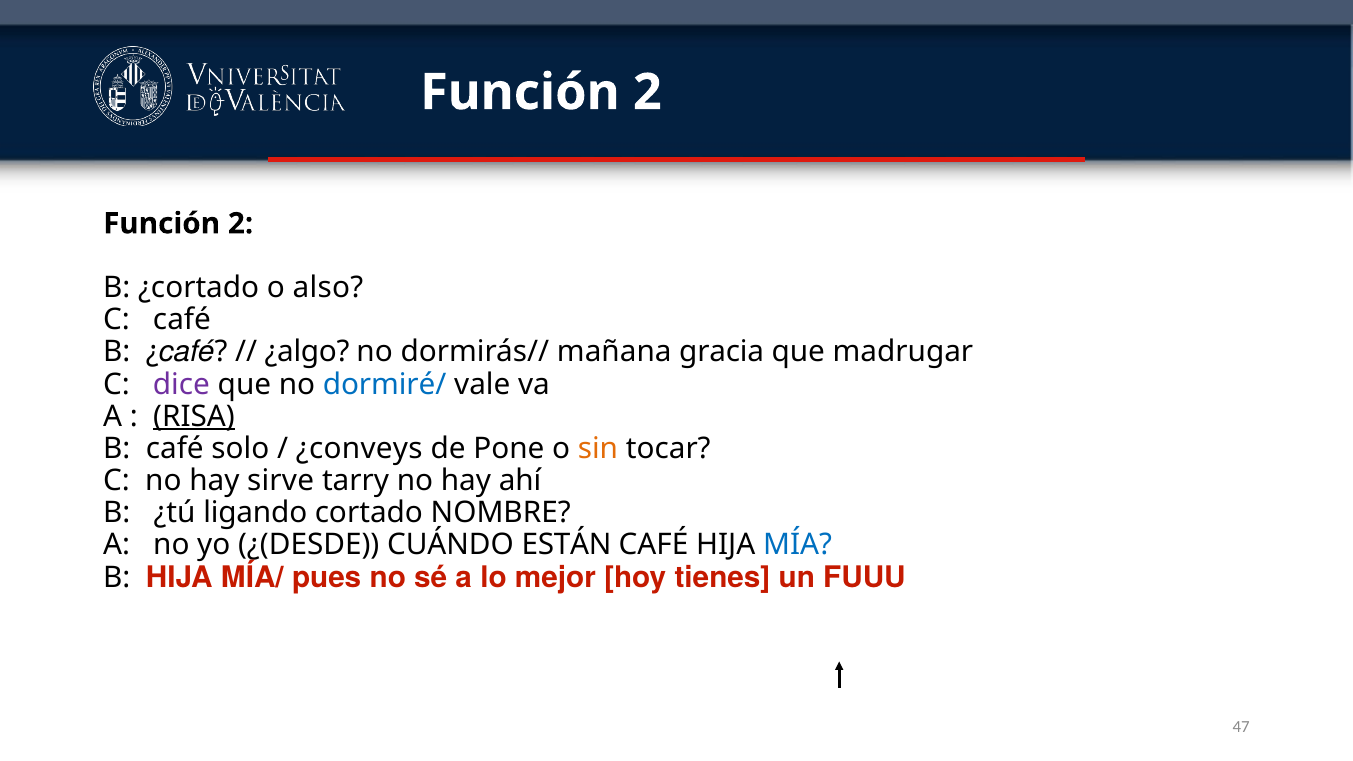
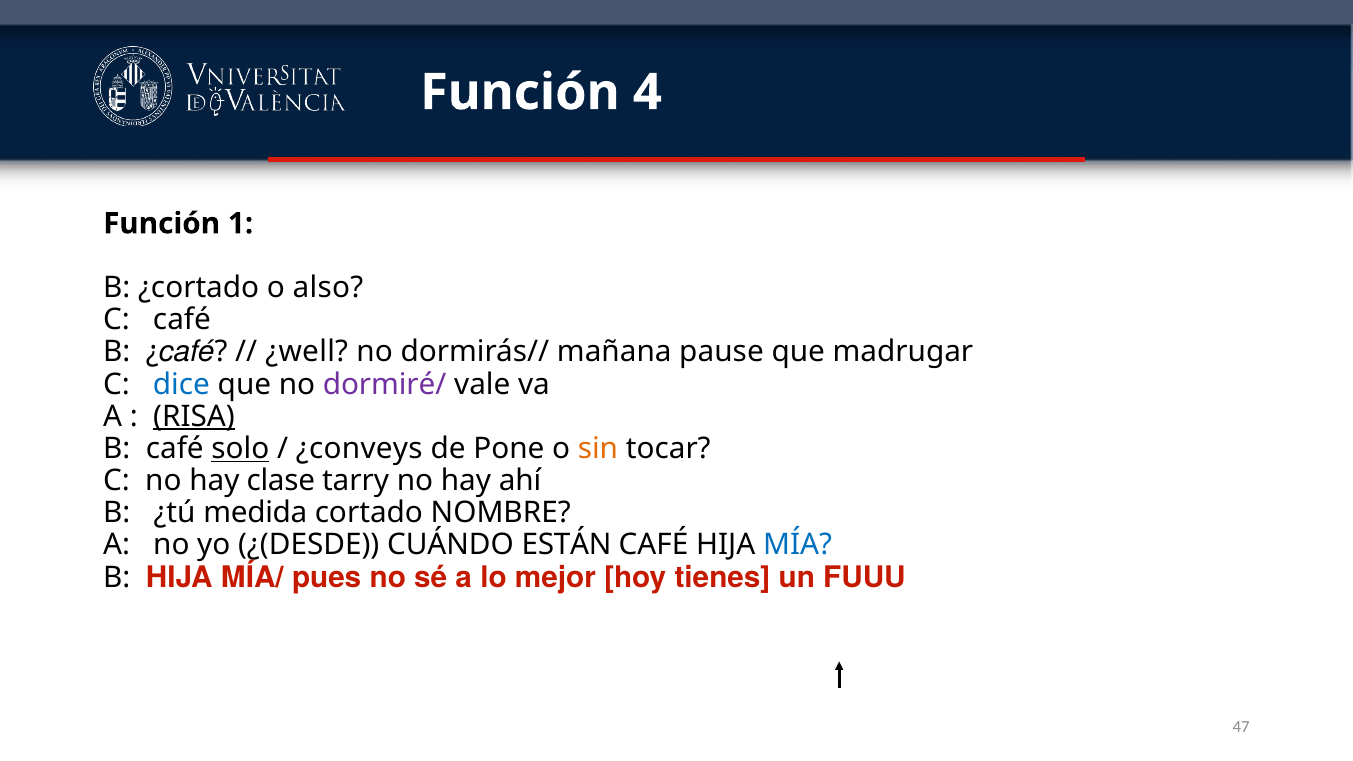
2 at (647, 92): 2 -> 4
2 at (241, 224): 2 -> 1
¿algo: ¿algo -> ¿well
gracia: gracia -> pause
dice colour: purple -> blue
dormiré/ colour: blue -> purple
solo underline: none -> present
sirve: sirve -> clase
ligando: ligando -> medida
